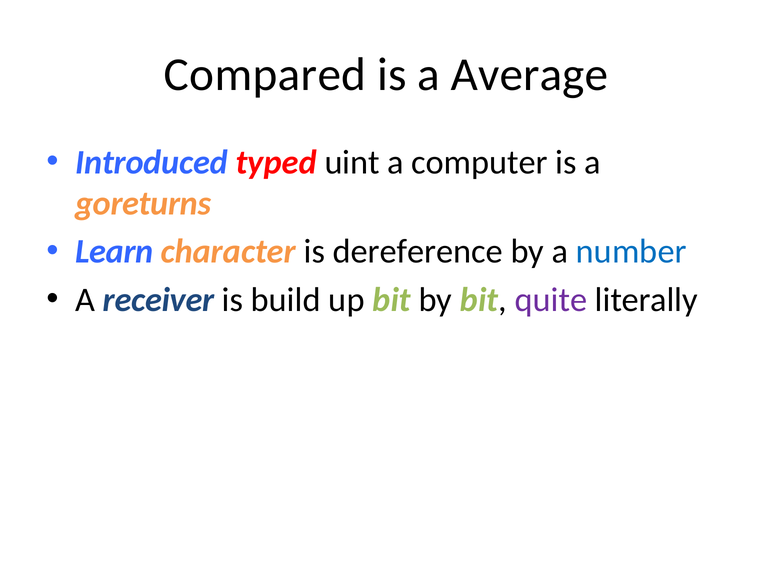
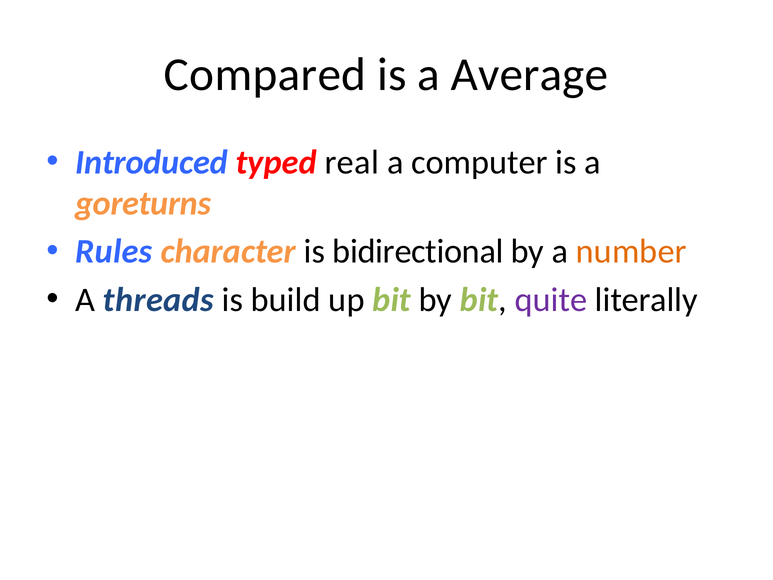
uint: uint -> real
Learn: Learn -> Rules
dereference: dereference -> bidirectional
number colour: blue -> orange
receiver: receiver -> threads
